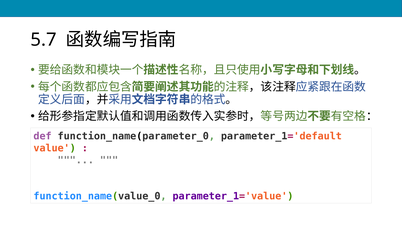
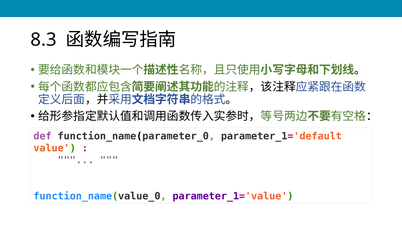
5.7: 5.7 -> 8.3
